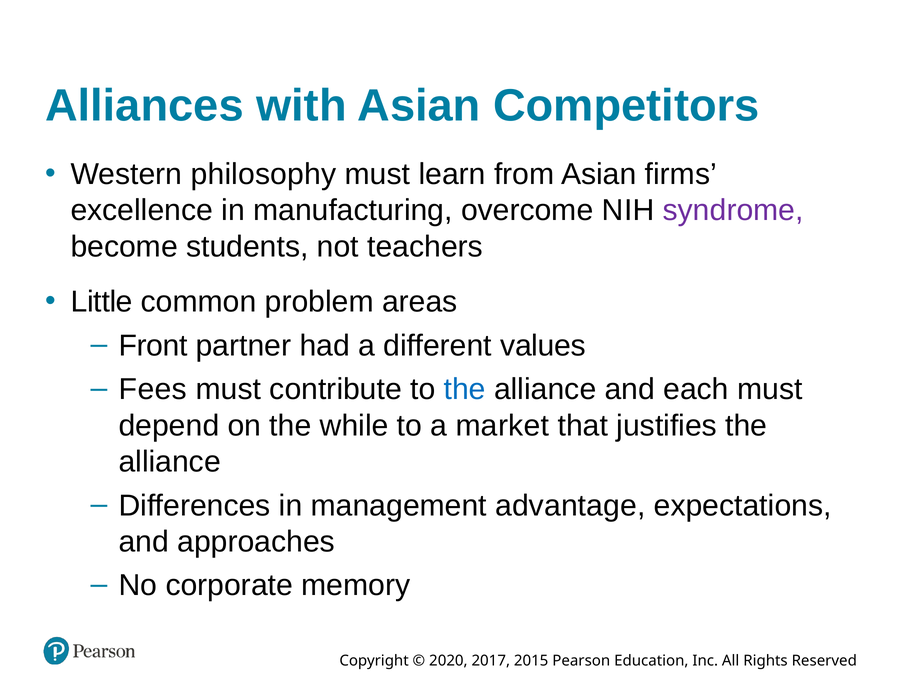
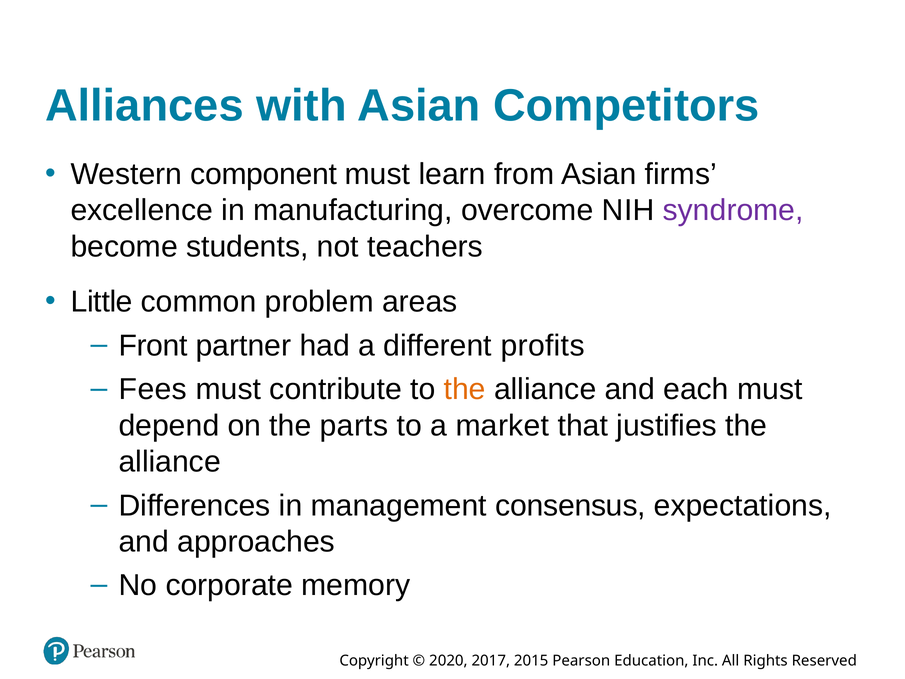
philosophy: philosophy -> component
values: values -> profits
the at (465, 389) colour: blue -> orange
while: while -> parts
advantage: advantage -> consensus
